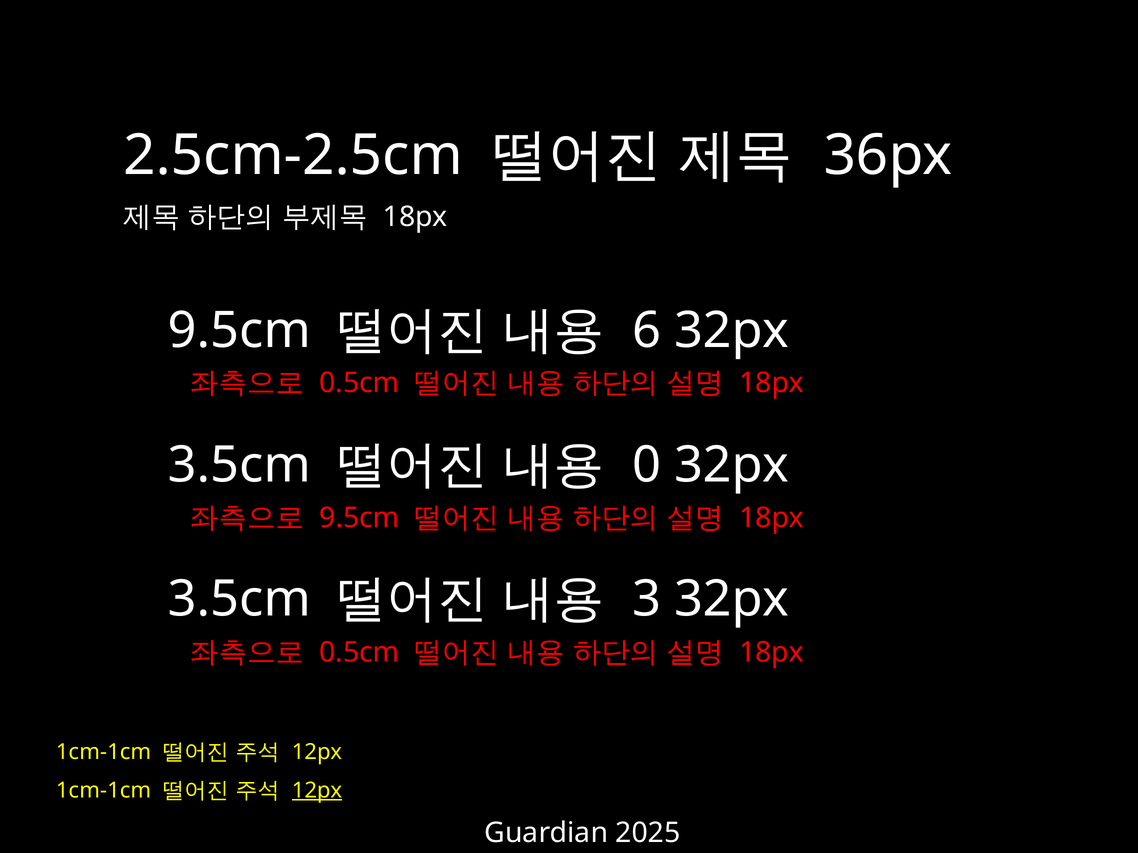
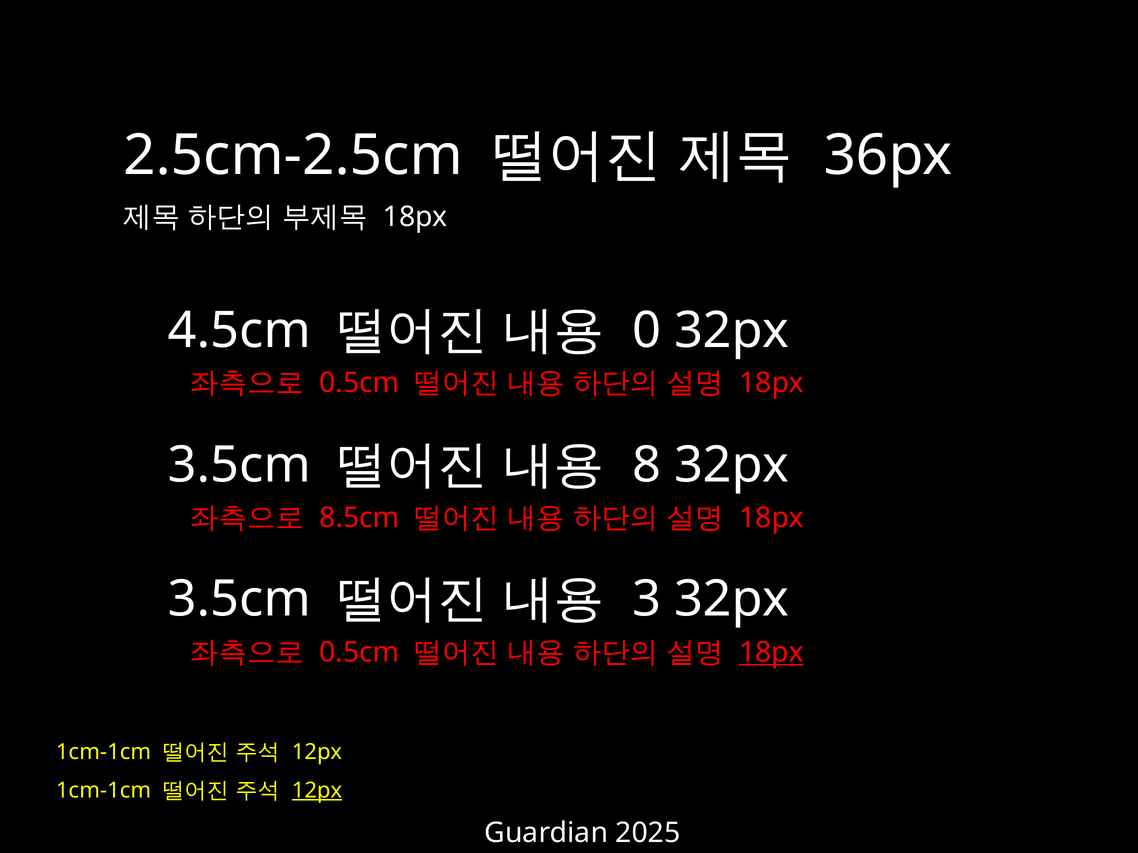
9.5cm at (239, 331): 9.5cm -> 4.5cm
6: 6 -> 0
0: 0 -> 8
9.5cm at (359, 518): 9.5cm -> 8.5cm
18px at (771, 653) underline: none -> present
